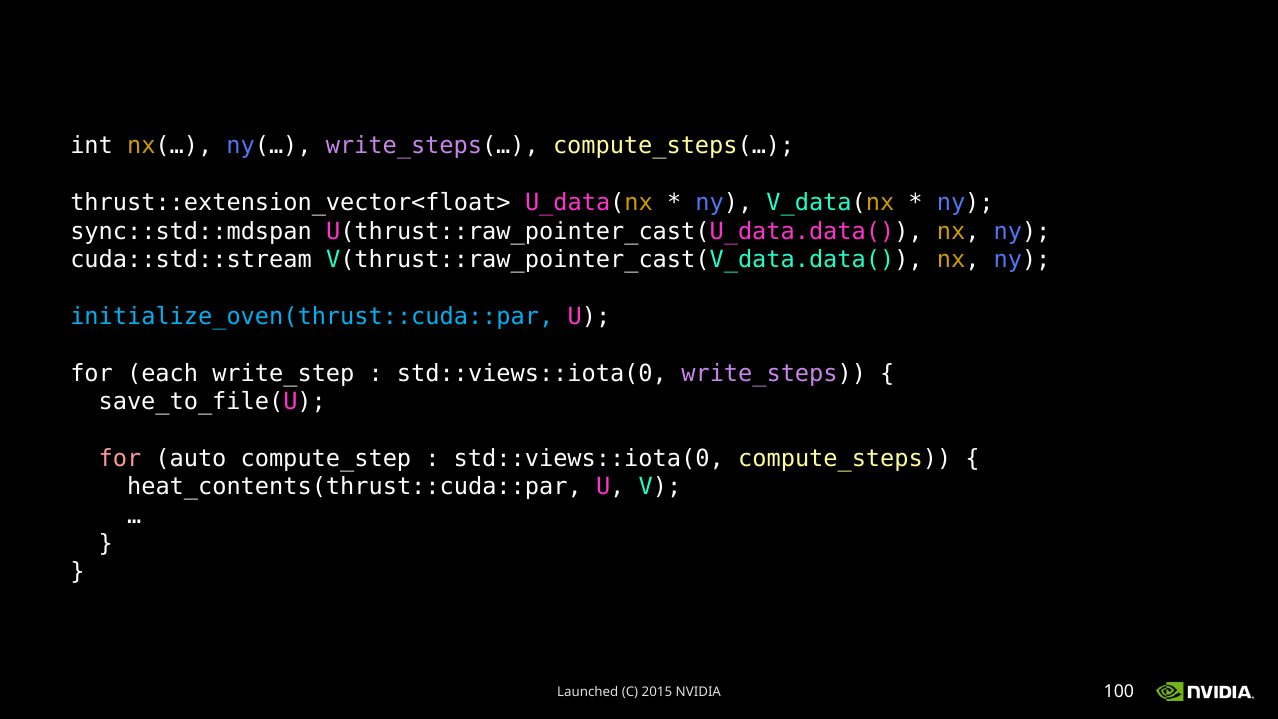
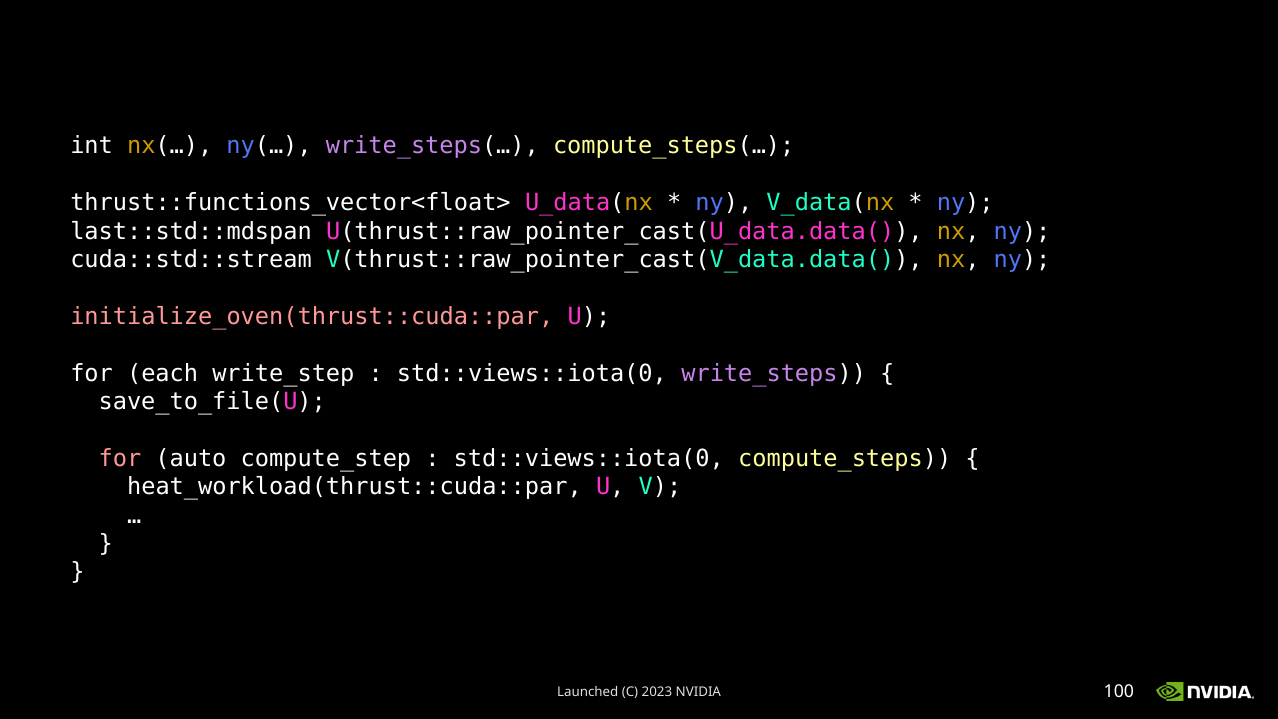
thrust::extension_vector<float>: thrust::extension_vector<float> -> thrust::functions_vector<float>
sync::std::mdspan: sync::std::mdspan -> last::std::mdspan
initialize_oven(thrust::cuda::par colour: light blue -> pink
heat_contents(thrust::cuda::par: heat_contents(thrust::cuda::par -> heat_workload(thrust::cuda::par
2015: 2015 -> 2023
